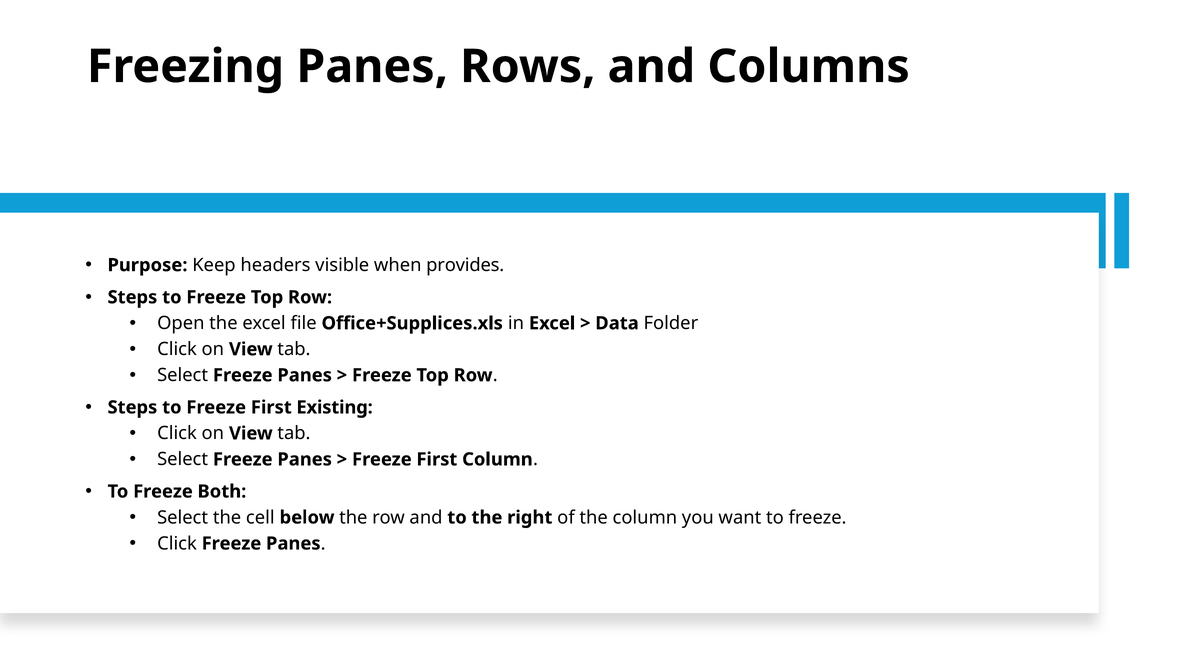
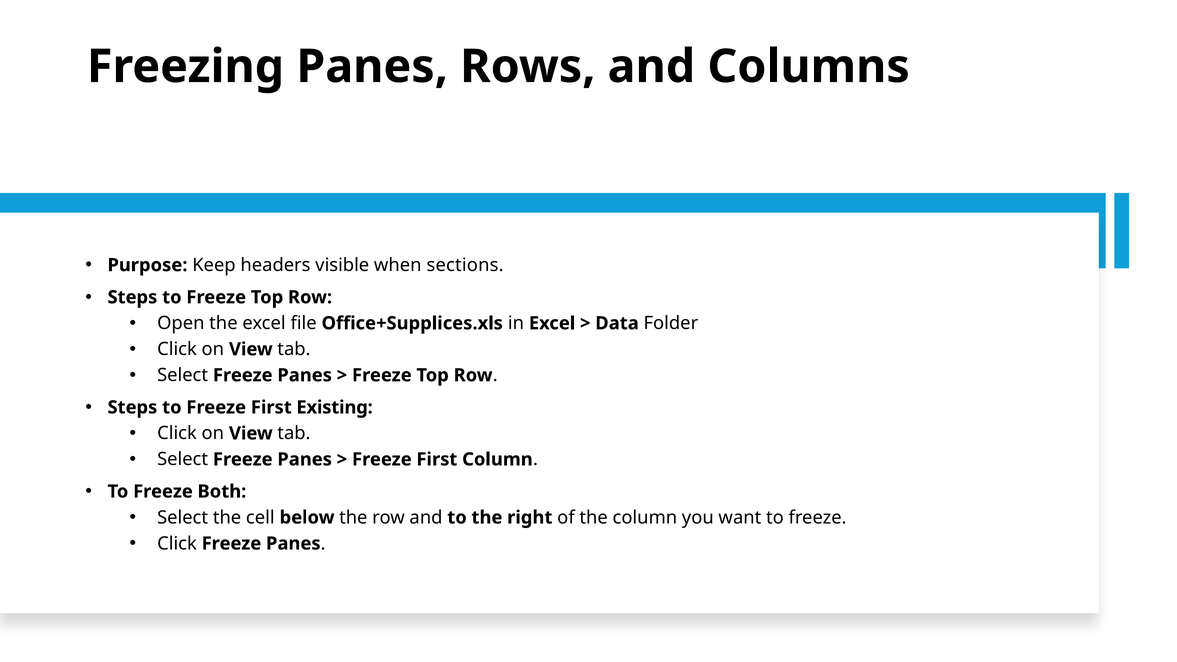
provides: provides -> sections
